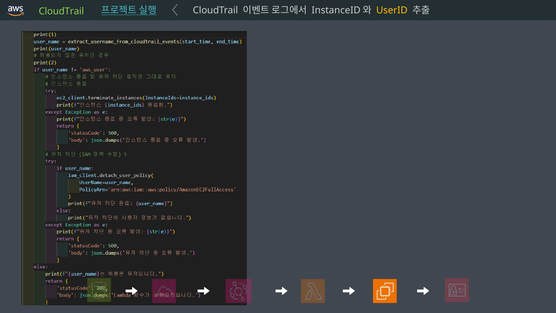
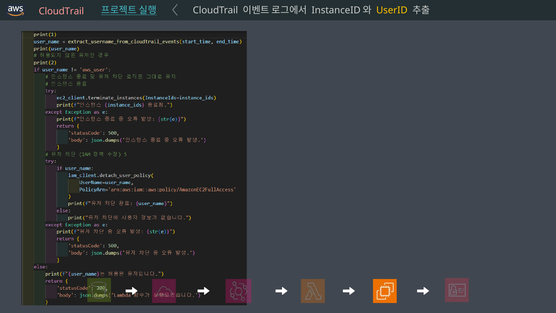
CloudTrail at (61, 11) colour: light green -> pink
